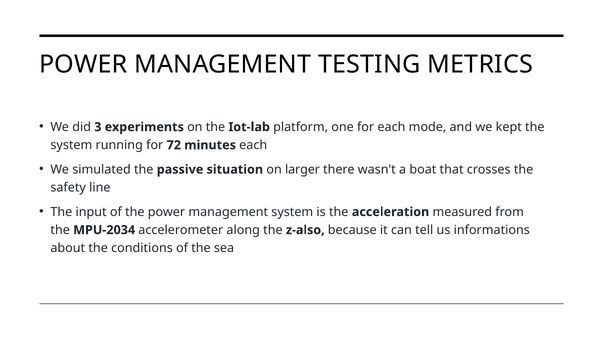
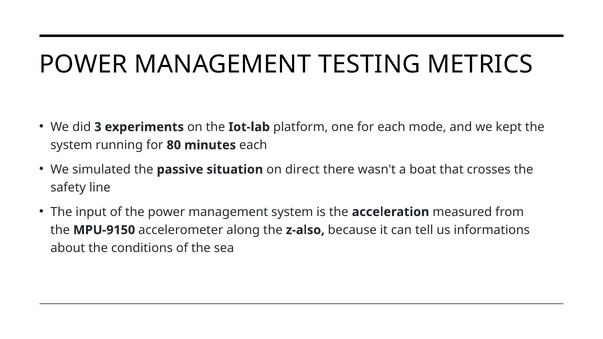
72: 72 -> 80
larger: larger -> direct
MPU-2034: MPU-2034 -> MPU-9150
